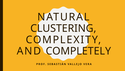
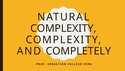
CLUSTERING at (63, 28): CLUSTERING -> COMPLEXITY
